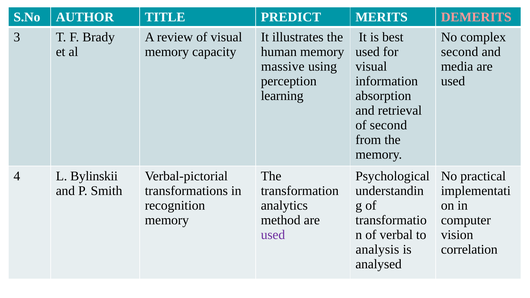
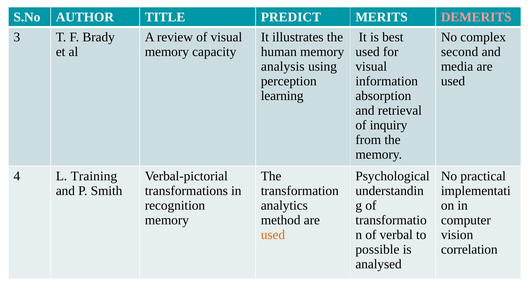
massive: massive -> analysis
of second: second -> inquiry
Bylinskii: Bylinskii -> Training
used at (273, 235) colour: purple -> orange
analysis: analysis -> possible
